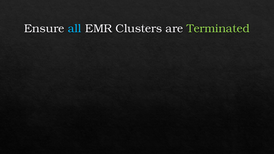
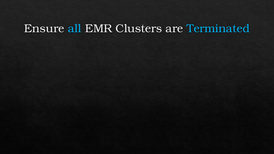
Terminated colour: light green -> light blue
